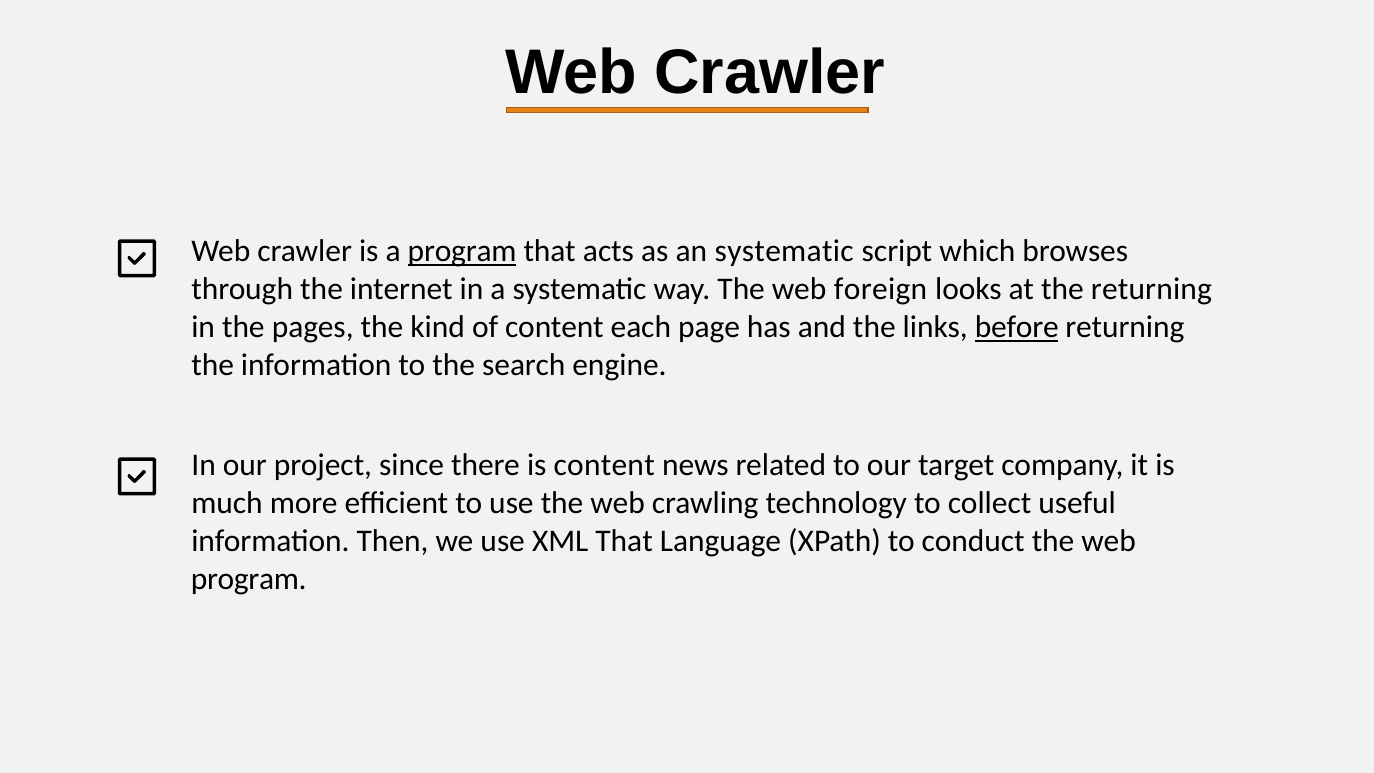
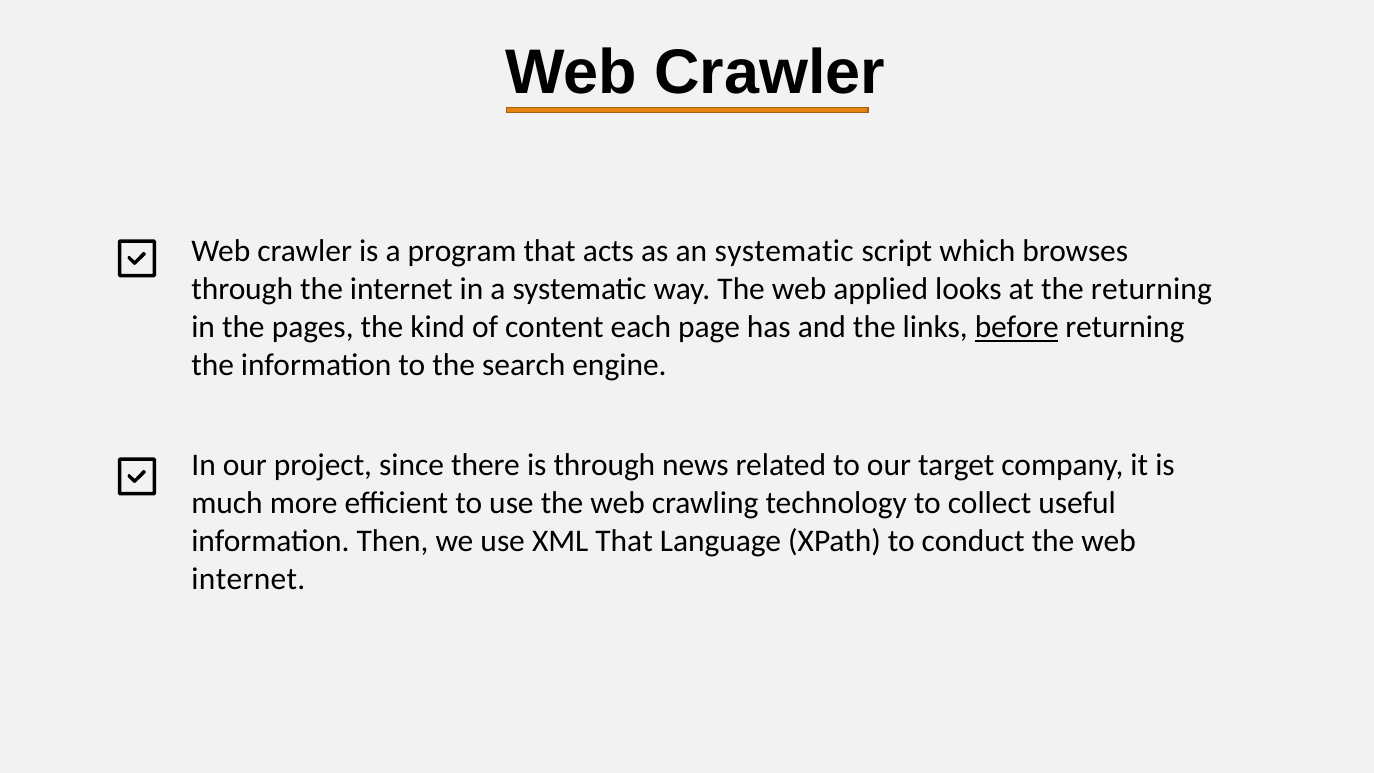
program at (462, 251) underline: present -> none
foreign: foreign -> applied
is content: content -> through
program at (249, 579): program -> internet
